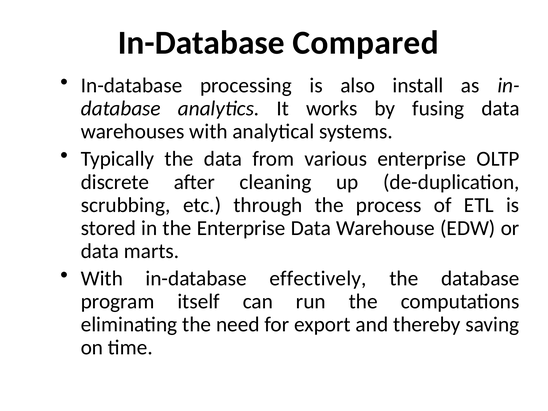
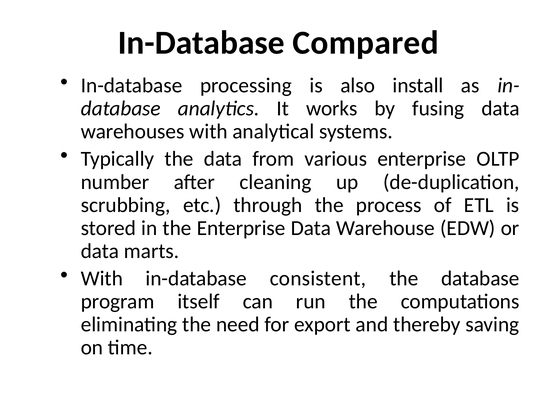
discrete: discrete -> number
effectively: effectively -> consistent
